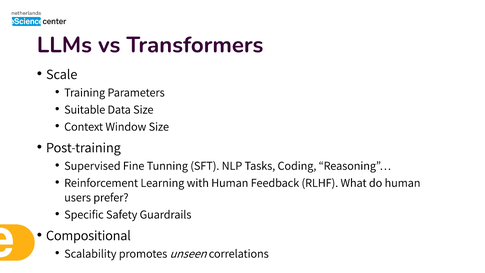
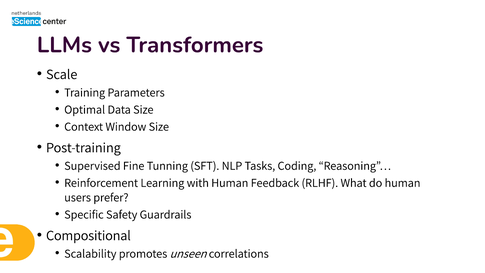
Suitable: Suitable -> Optimal
